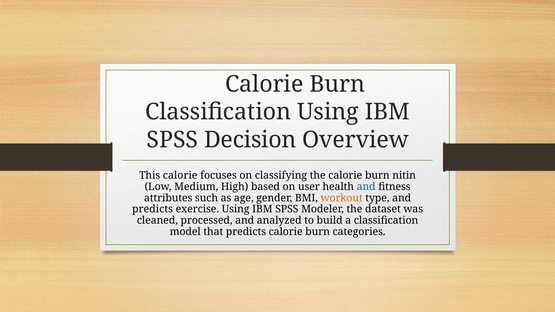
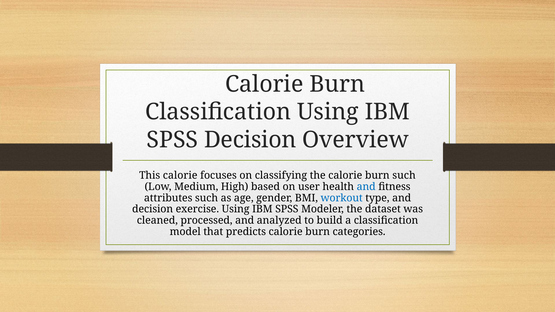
burn nitin: nitin -> such
workout colour: orange -> blue
predicts at (153, 209): predicts -> decision
